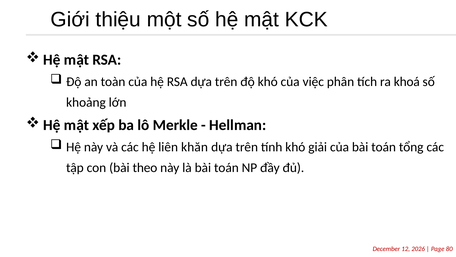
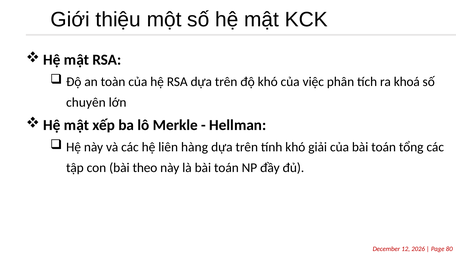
khoảng: khoảng -> chuyên
khăn: khăn -> hàng
